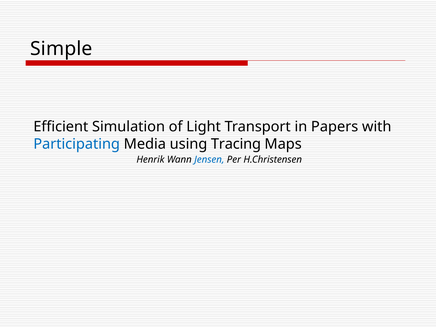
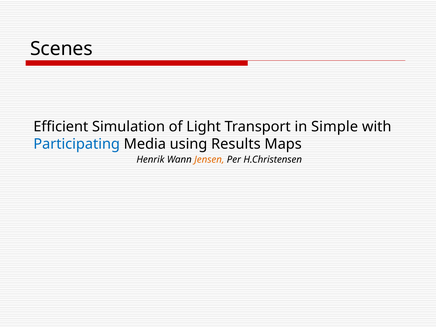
Simple: Simple -> Scenes
Papers: Papers -> Simple
Tracing: Tracing -> Results
Jensen colour: blue -> orange
